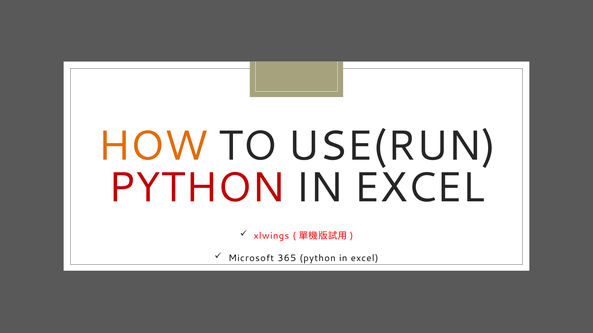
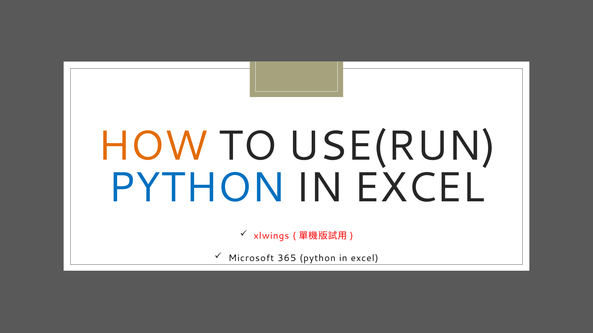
PYTHON at (197, 188) colour: red -> blue
